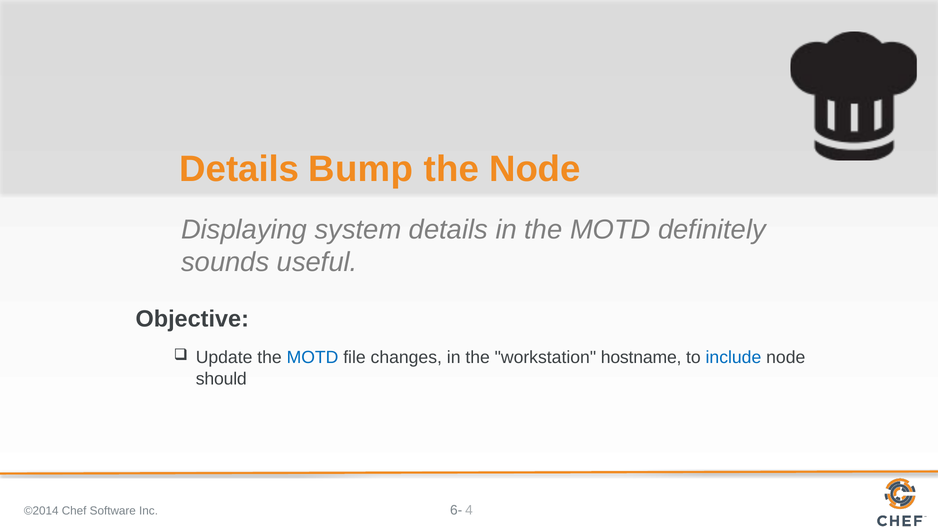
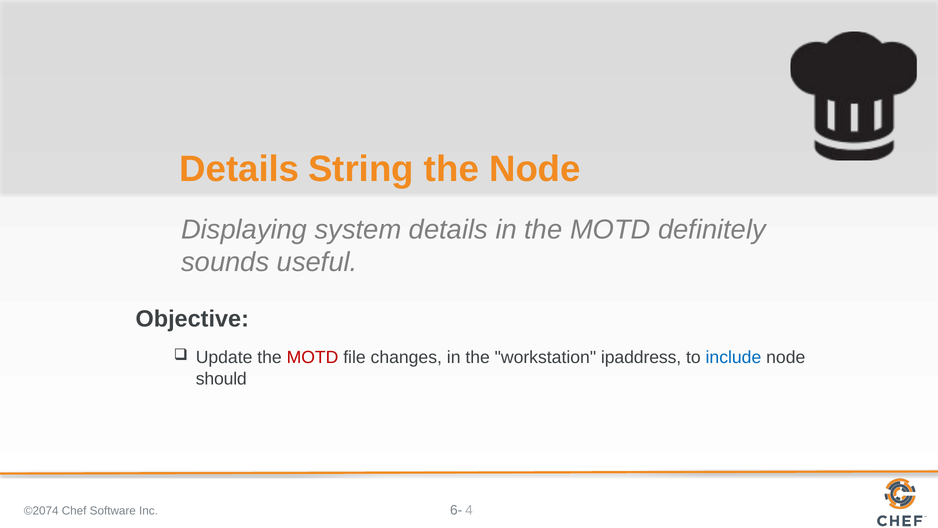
Bump: Bump -> String
MOTD at (313, 357) colour: blue -> red
hostname: hostname -> ipaddress
©2014: ©2014 -> ©2074
